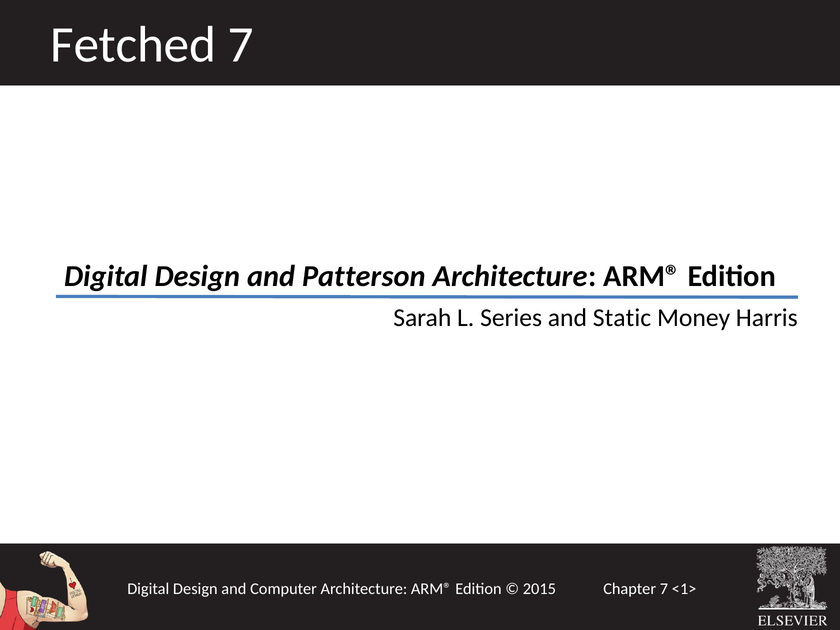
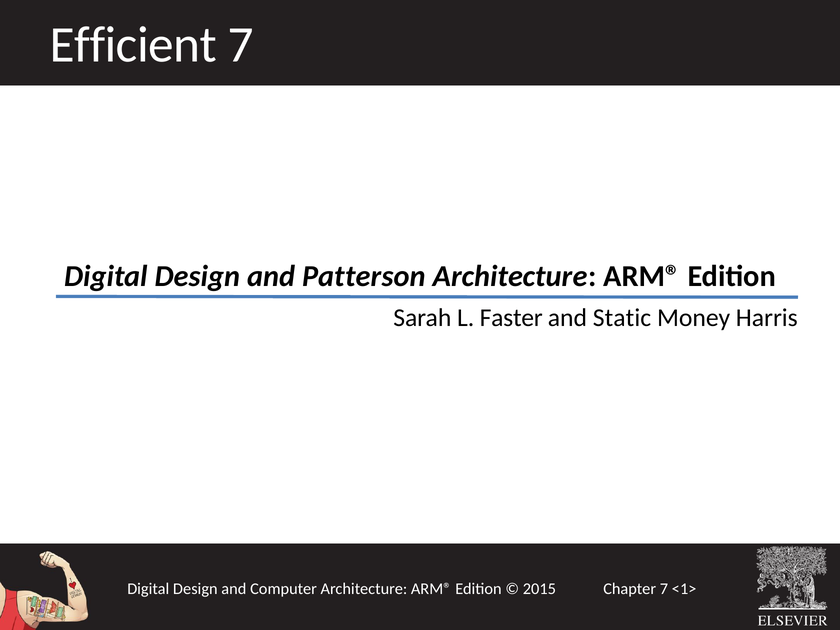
Fetched: Fetched -> Efficient
Series: Series -> Faster
